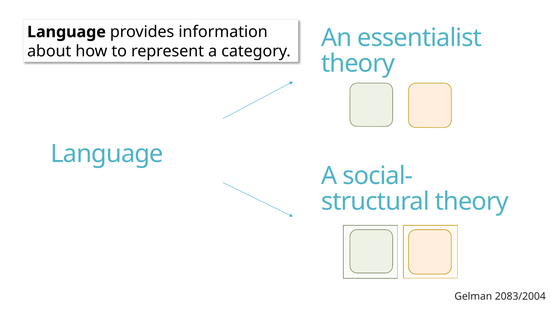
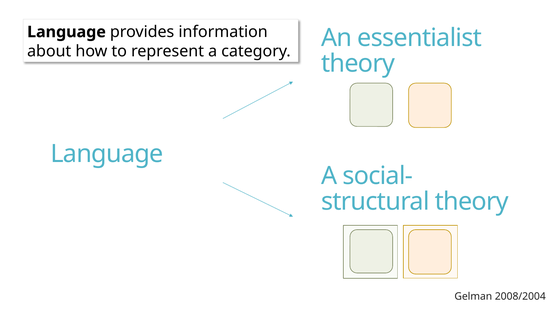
2083/2004: 2083/2004 -> 2008/2004
